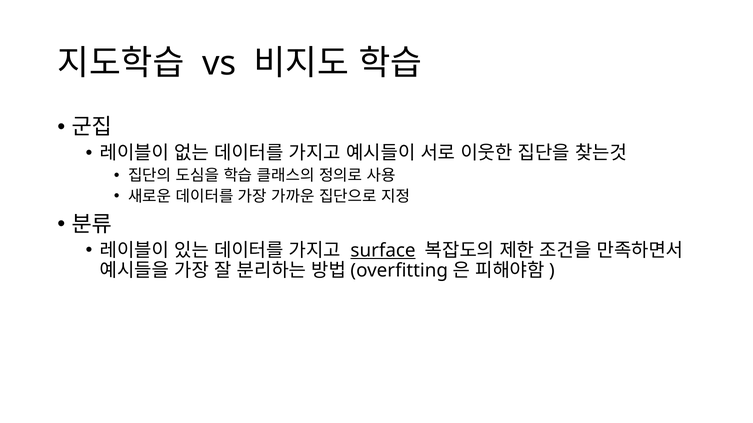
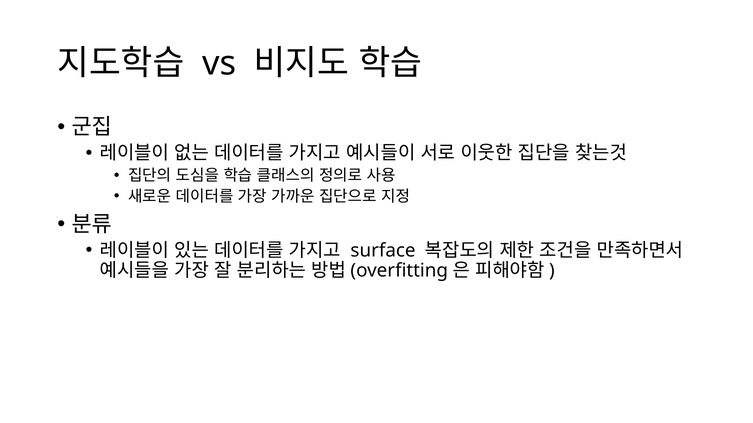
surface underline: present -> none
